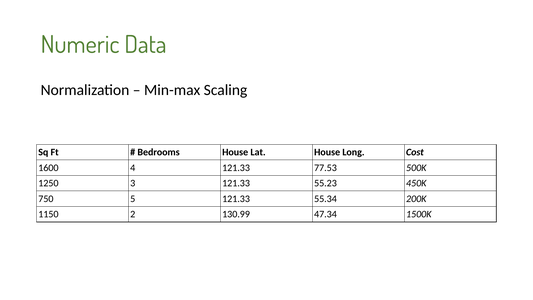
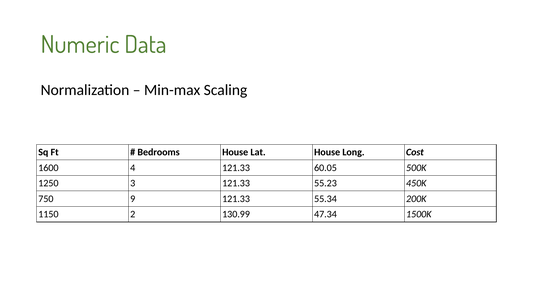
77.53: 77.53 -> 60.05
5: 5 -> 9
